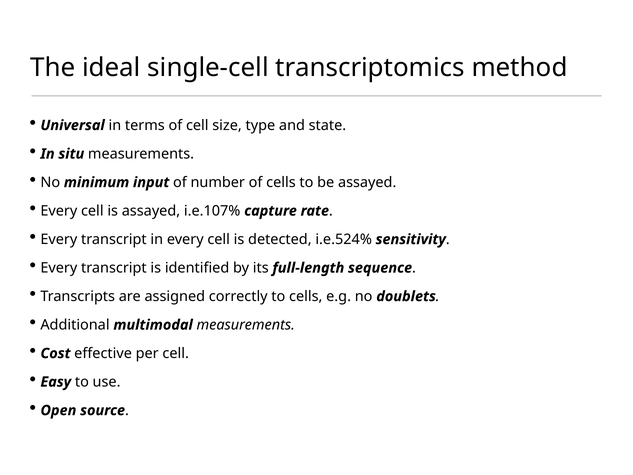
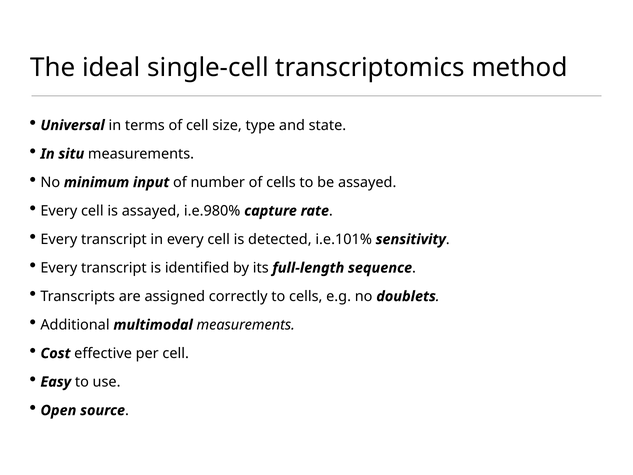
i.e.107%: i.e.107% -> i.e.980%
i.e.524%: i.e.524% -> i.e.101%
